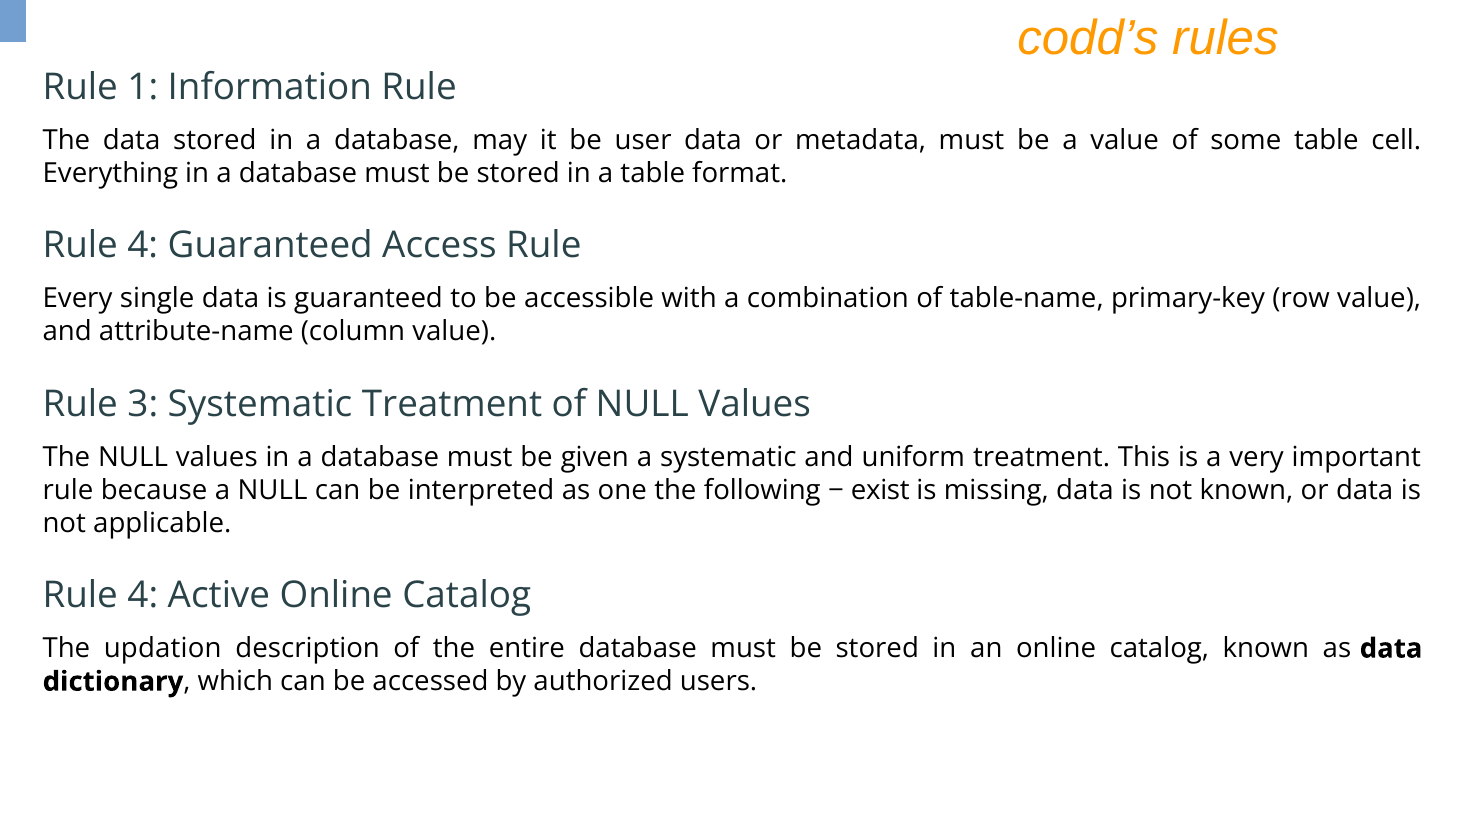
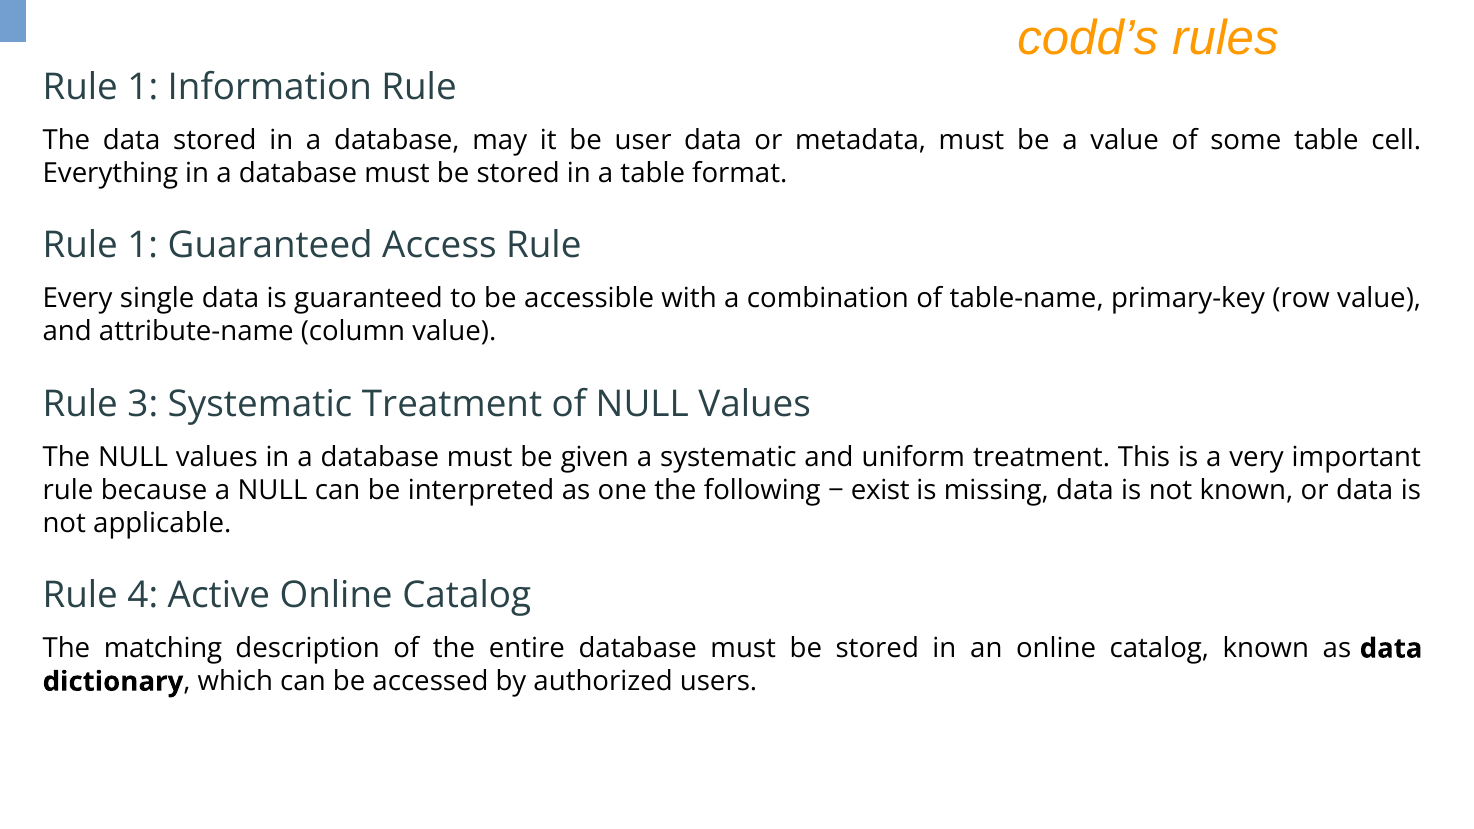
4 at (143, 246): 4 -> 1
updation: updation -> matching
